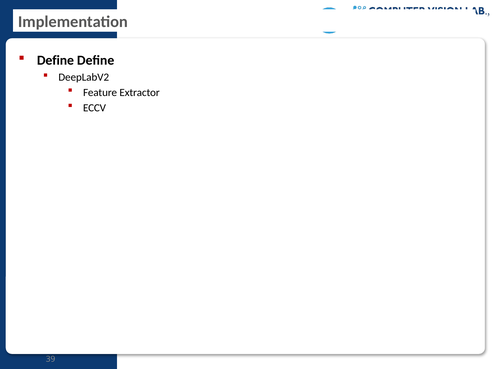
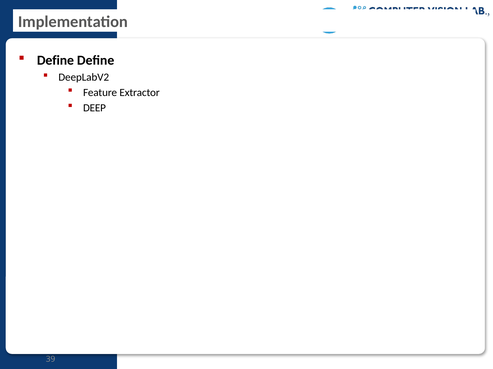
ECCV: ECCV -> DEEP
